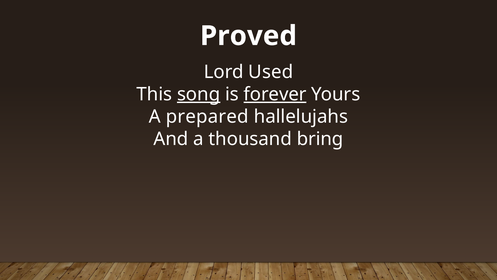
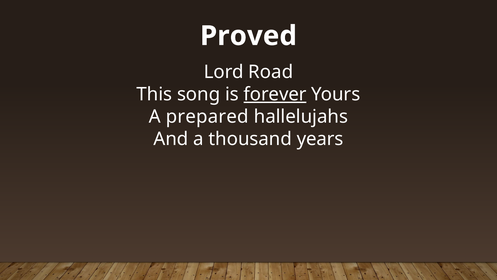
Used: Used -> Road
song underline: present -> none
bring: bring -> years
